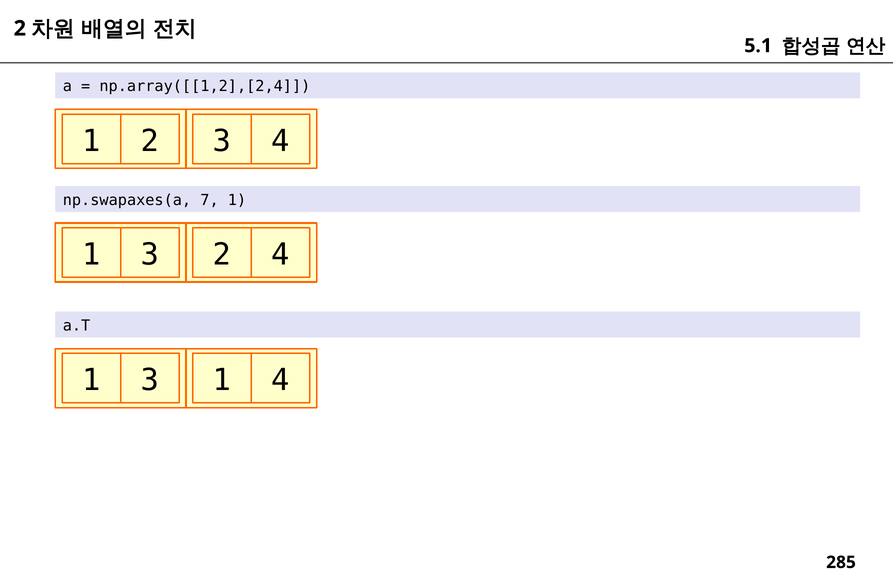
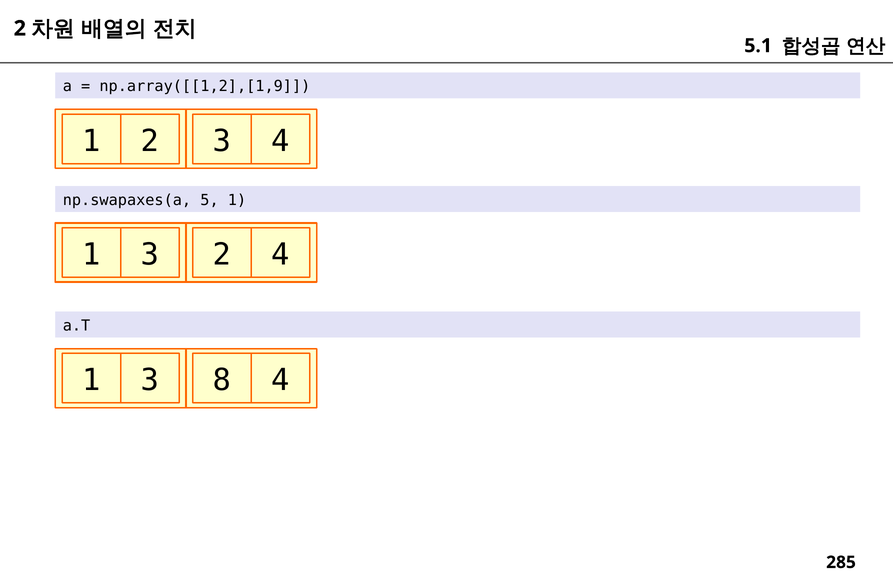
np.array([[1,2],[2,4: np.array([[1,2],[2,4 -> np.array([[1,2],[1,9
7: 7 -> 5
3 1: 1 -> 8
